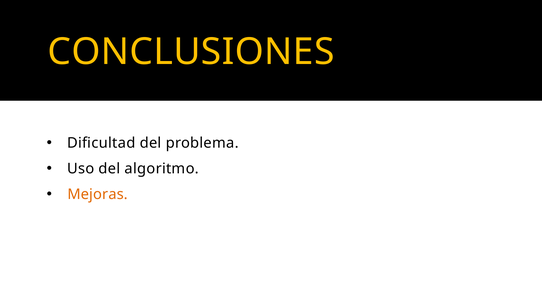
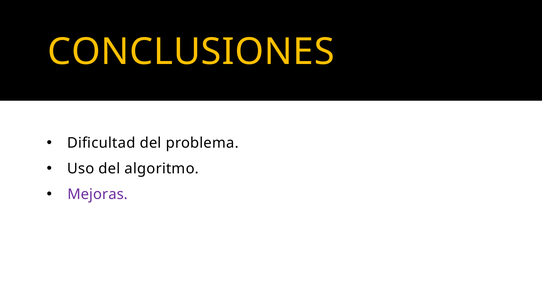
Mejoras colour: orange -> purple
